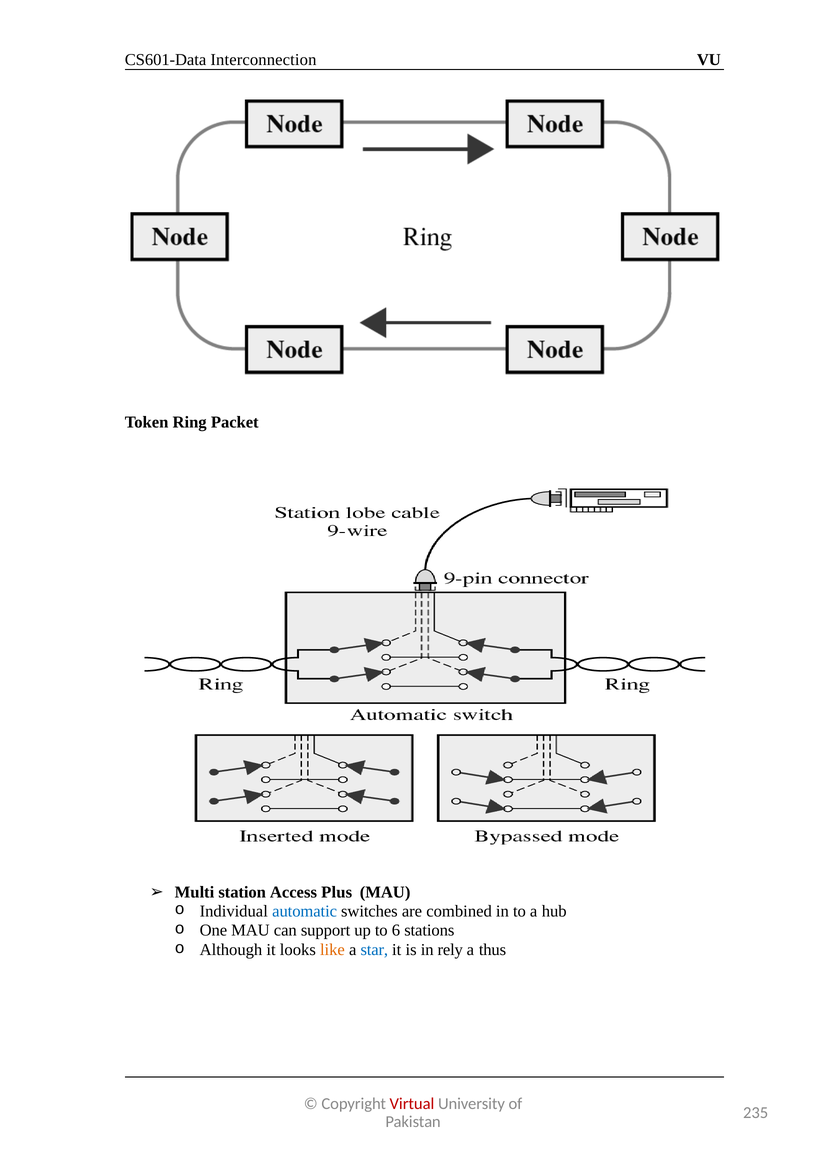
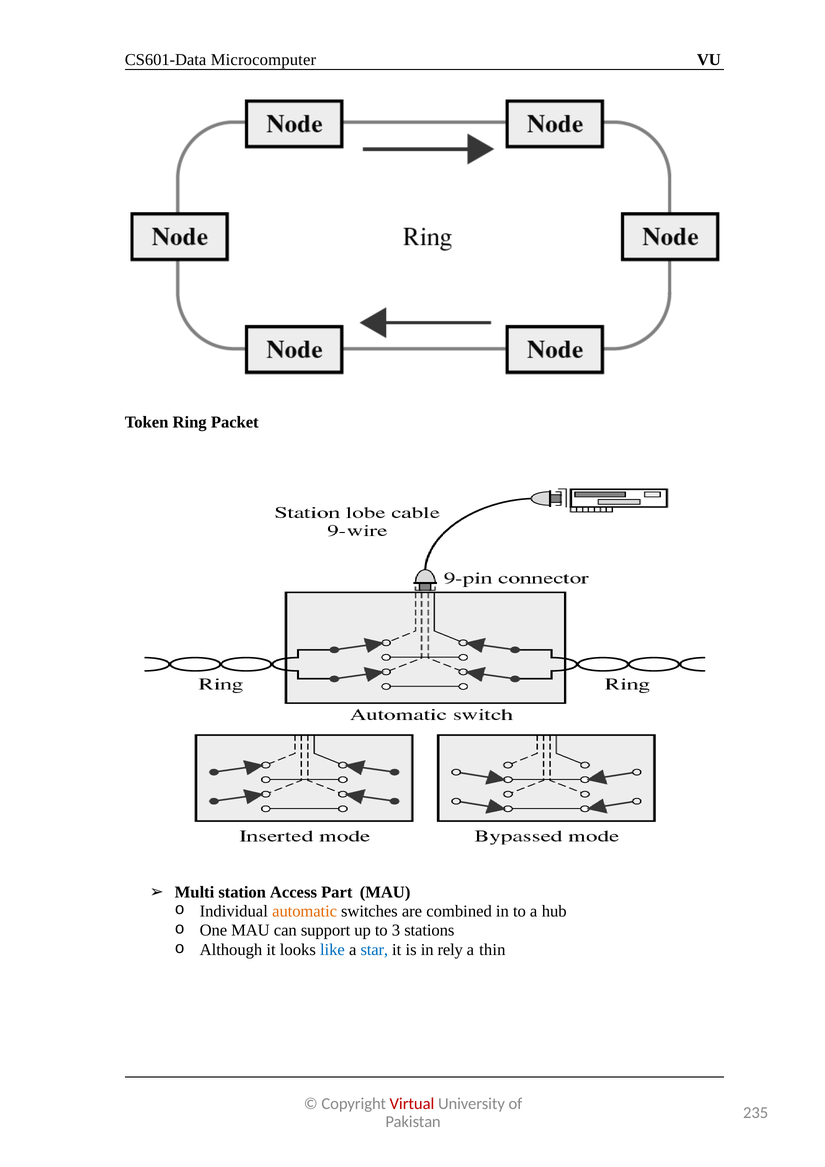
Interconnection: Interconnection -> Microcomputer
Plus: Plus -> Part
automatic colour: blue -> orange
6: 6 -> 3
like colour: orange -> blue
thus: thus -> thin
